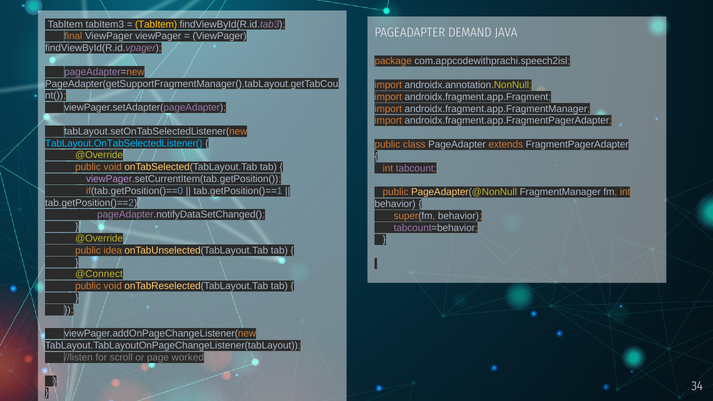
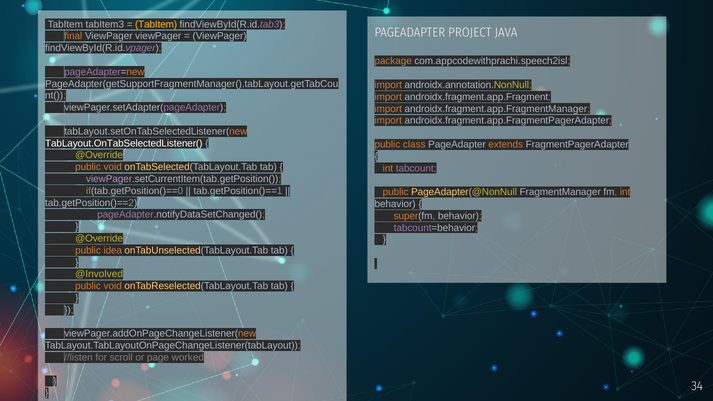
DEMAND: DEMAND -> PROJECT
TabLayout.OnTabSelectedListener( colour: light blue -> white
@Connect: @Connect -> @Involved
